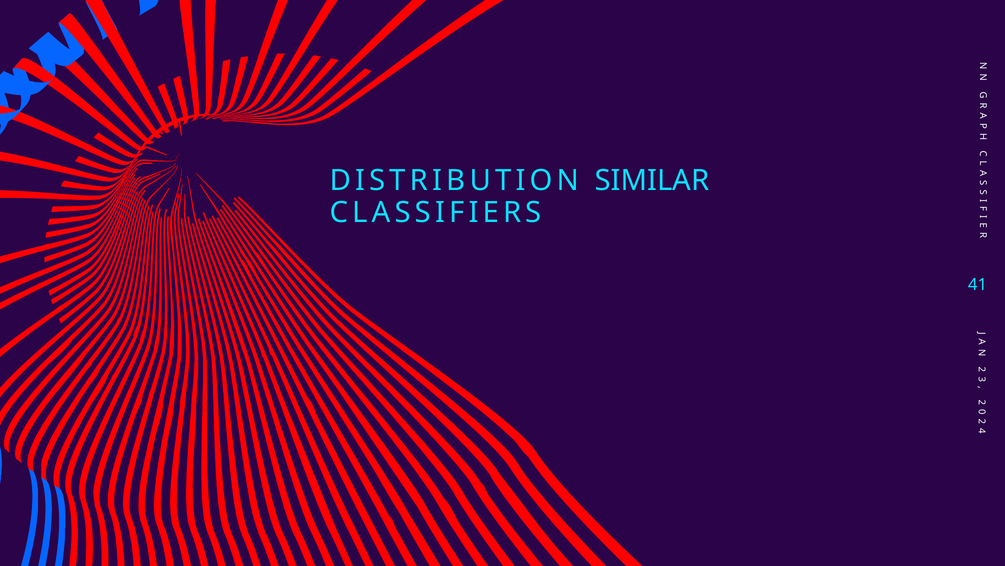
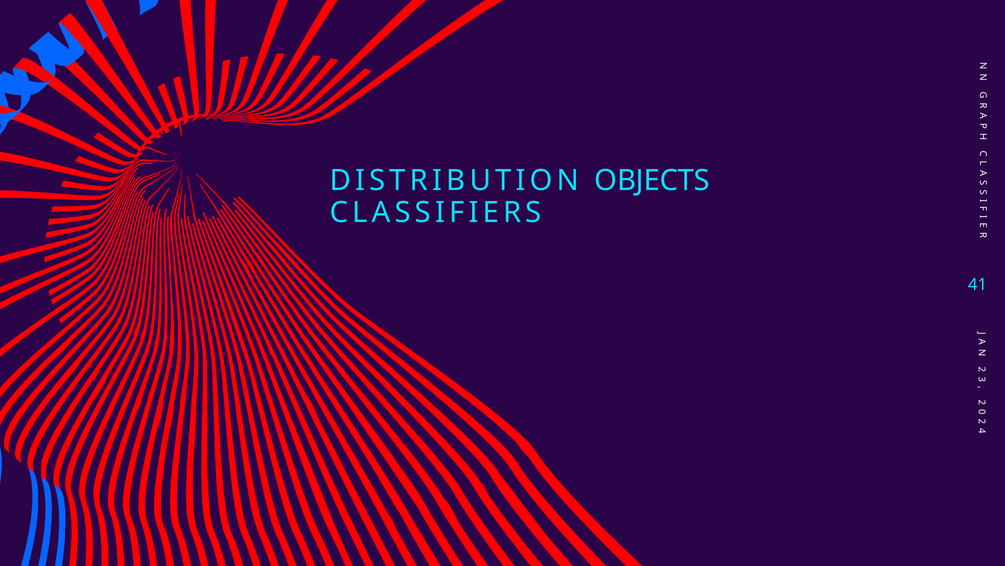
SIMILAR: SIMILAR -> OBJECTS
